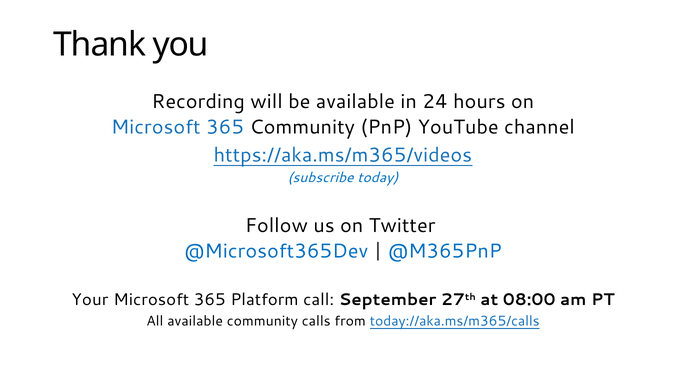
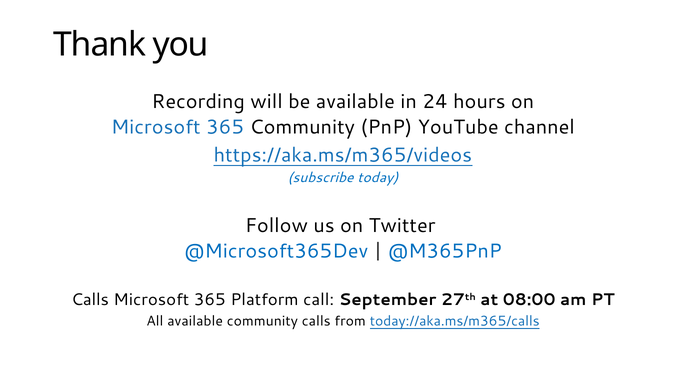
Your at (90, 300): Your -> Calls
